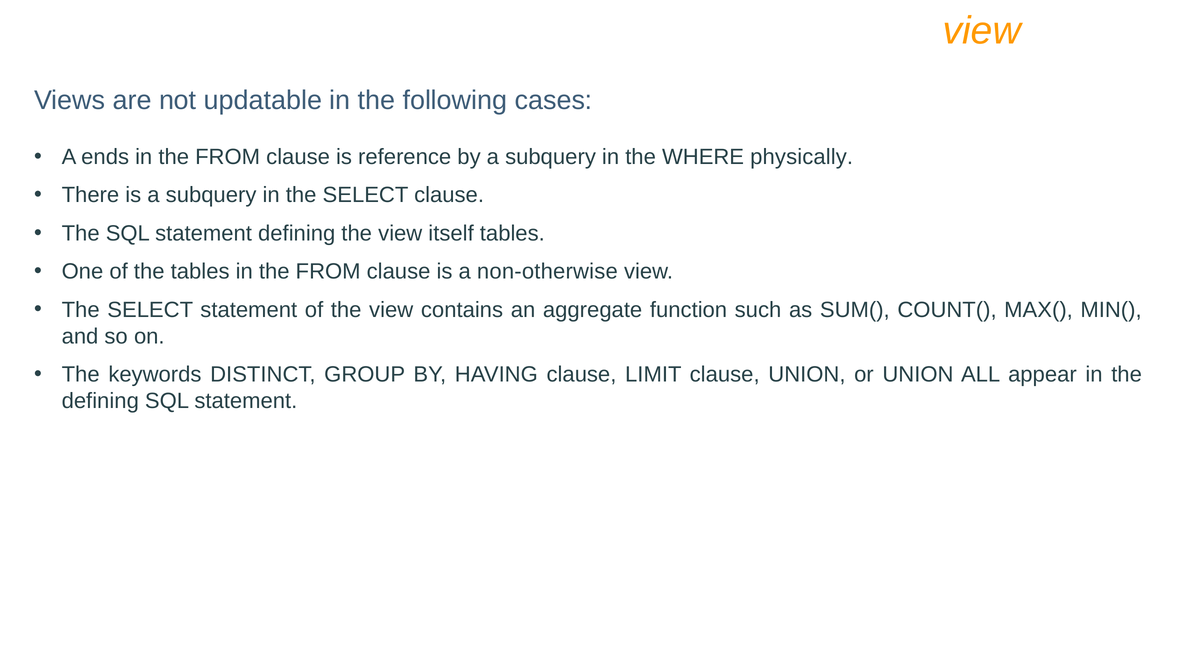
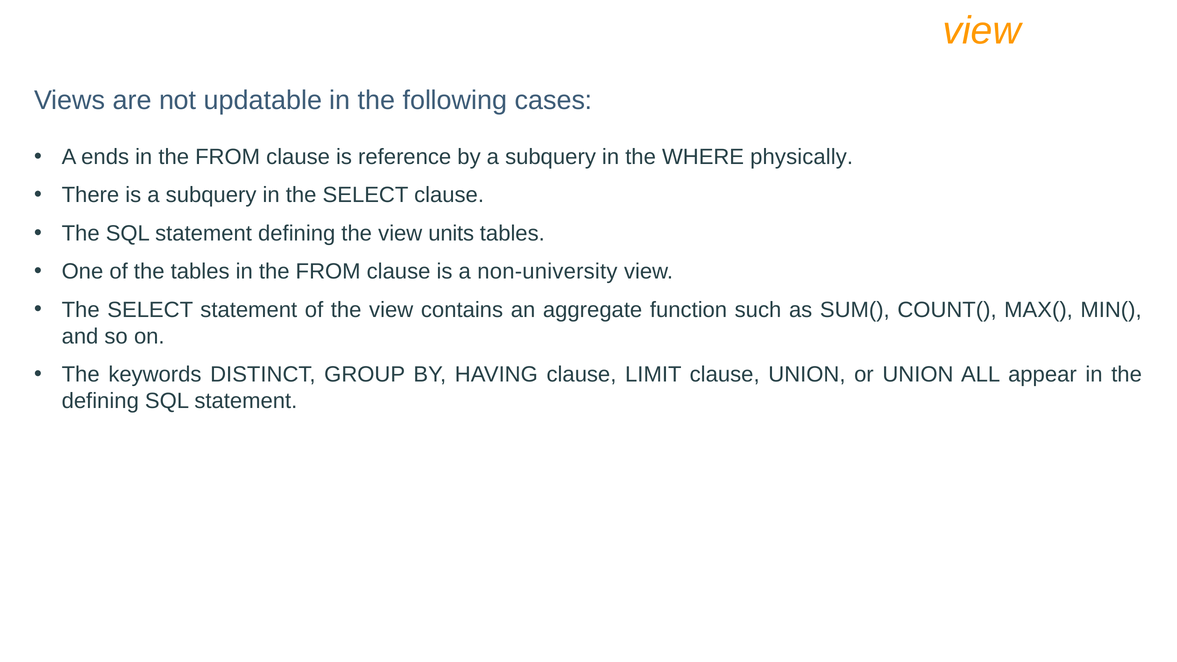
itself: itself -> units
non-otherwise: non-otherwise -> non-university
